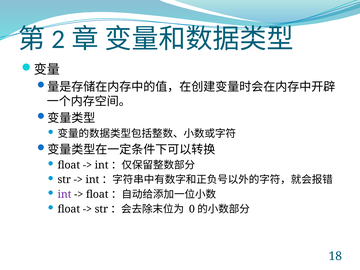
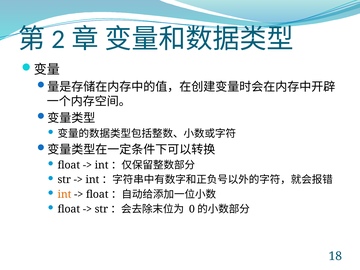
int at (64, 194) colour: purple -> orange
